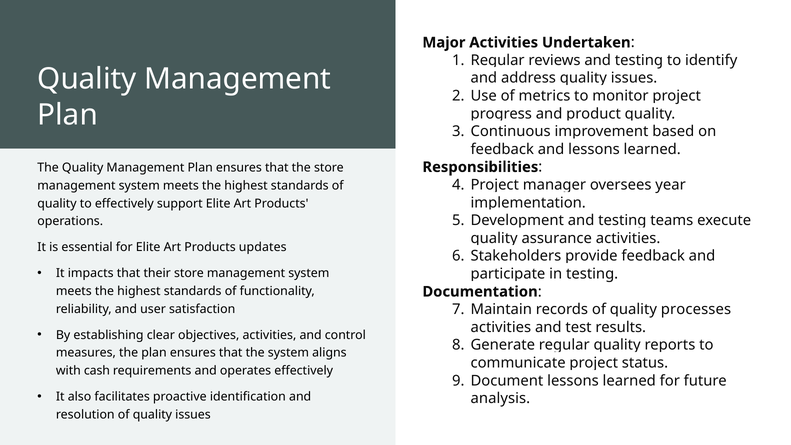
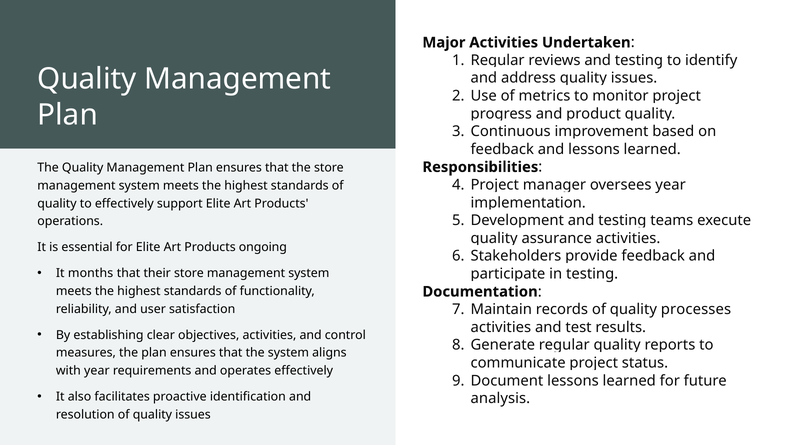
updates: updates -> ongoing
impacts: impacts -> months
with cash: cash -> year
